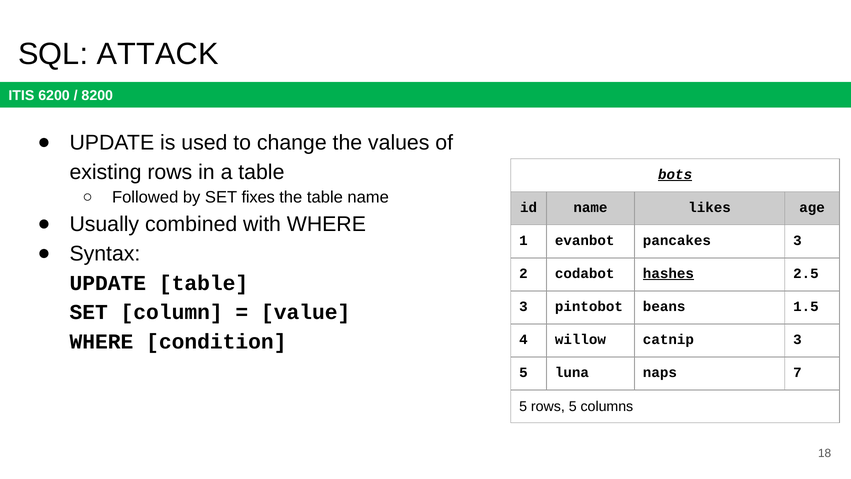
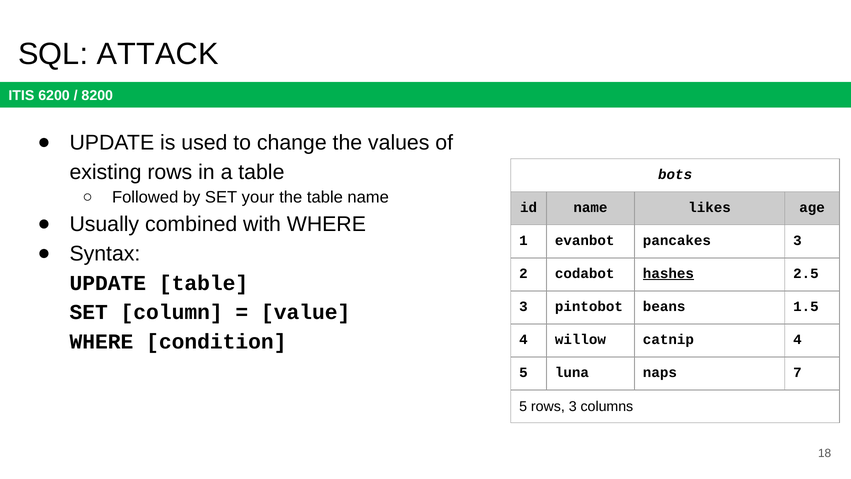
bots underline: present -> none
fixes: fixes -> your
catnip 3: 3 -> 4
rows 5: 5 -> 3
